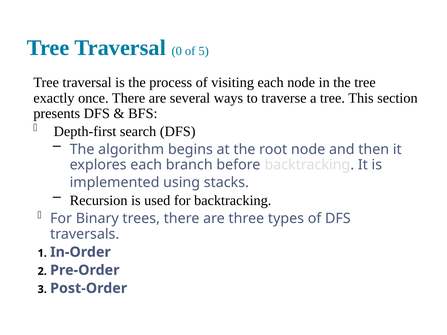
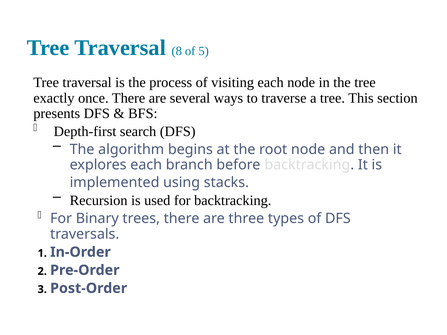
0: 0 -> 8
